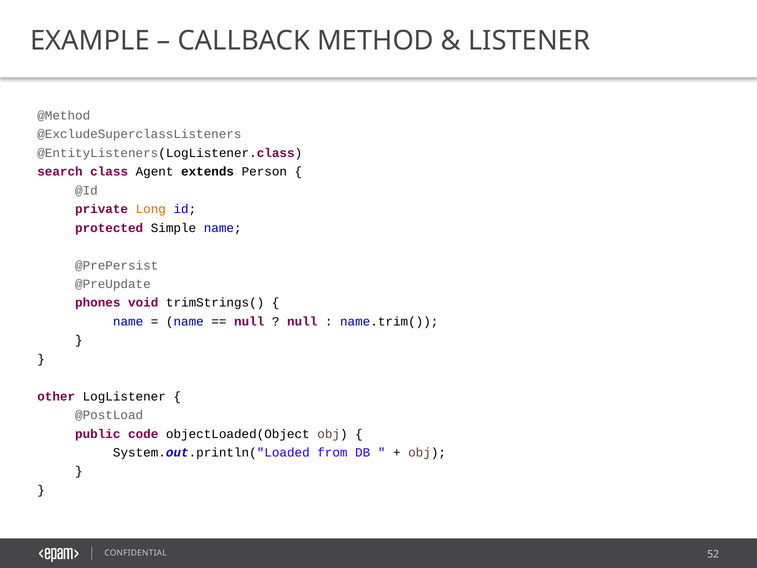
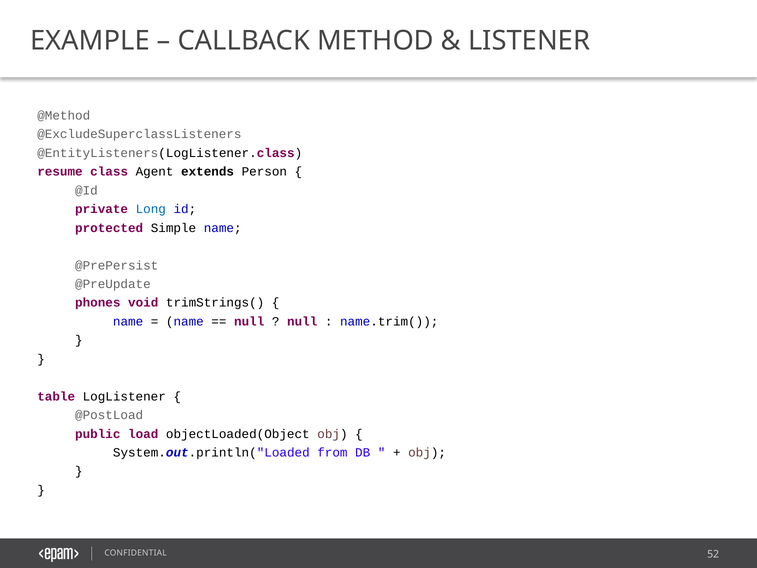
search: search -> resume
Long colour: orange -> blue
other: other -> table
code: code -> load
